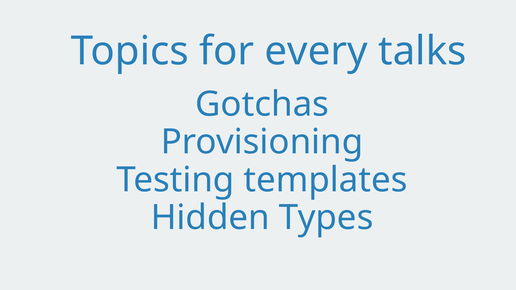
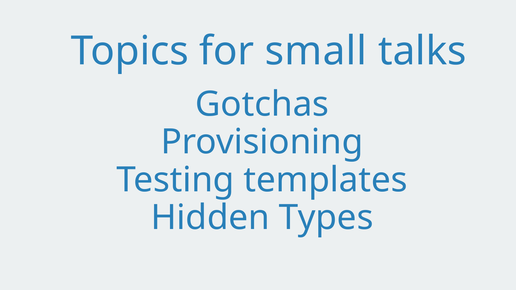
every: every -> small
